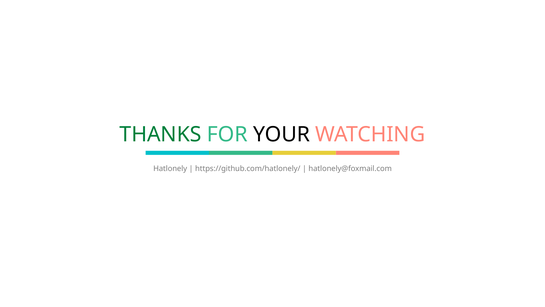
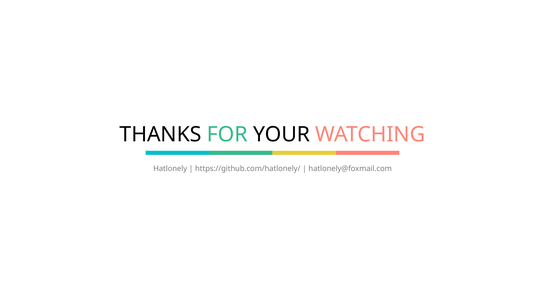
THANKS colour: green -> black
